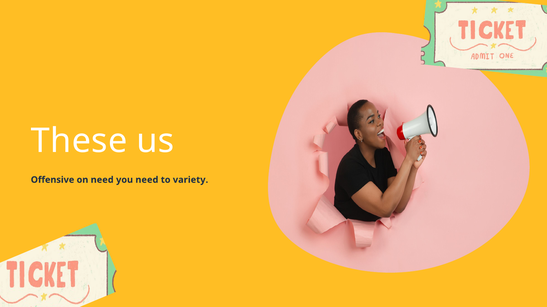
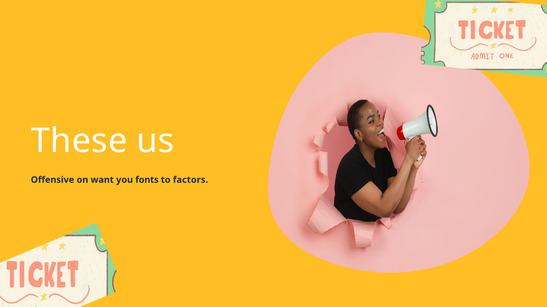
on need: need -> want
you need: need -> fonts
variety: variety -> factors
